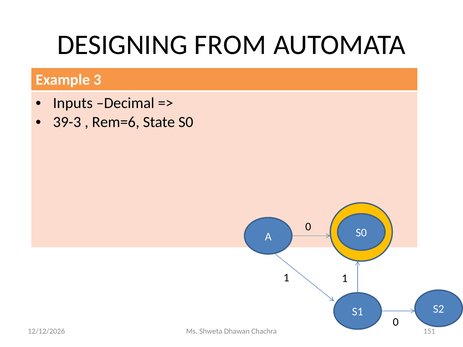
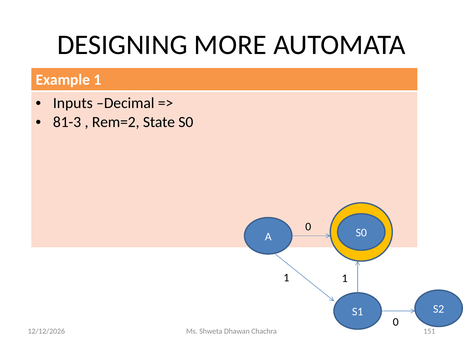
FROM: FROM -> MORE
Example 3: 3 -> 1
39-3: 39-3 -> 81-3
Rem=6: Rem=6 -> Rem=2
